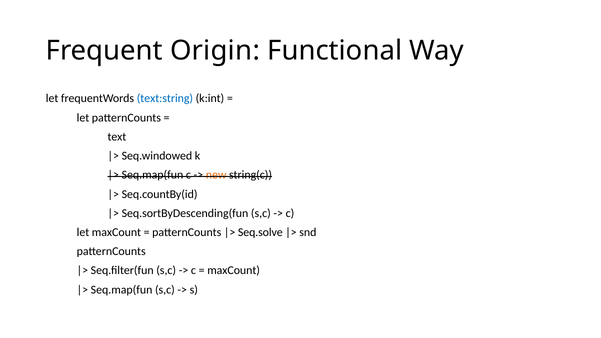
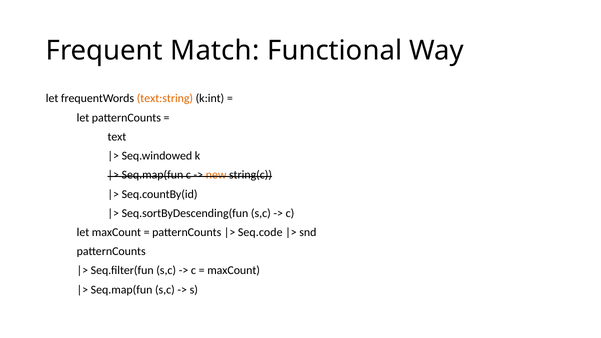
Origin: Origin -> Match
text:string colour: blue -> orange
Seq.solve: Seq.solve -> Seq.code
